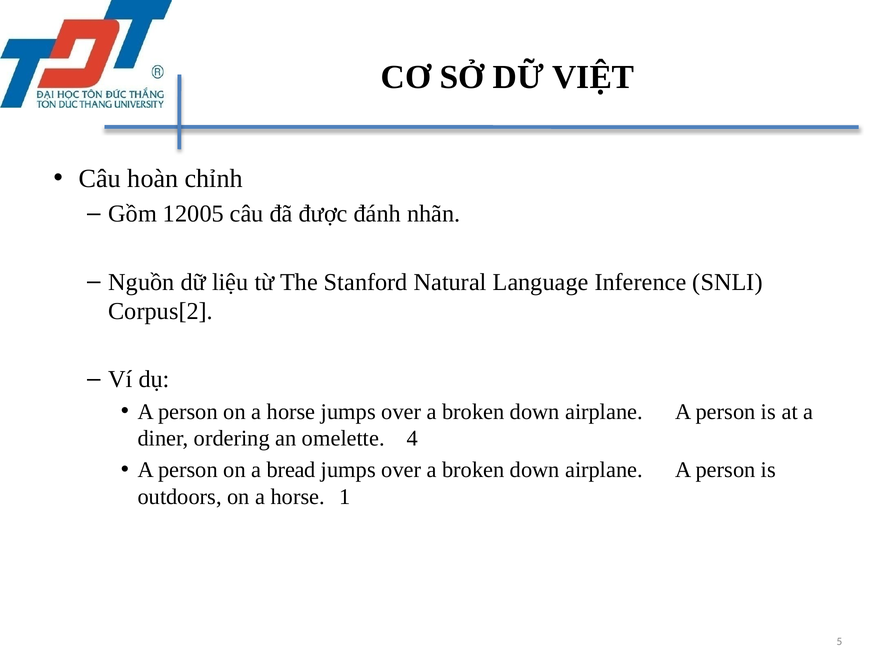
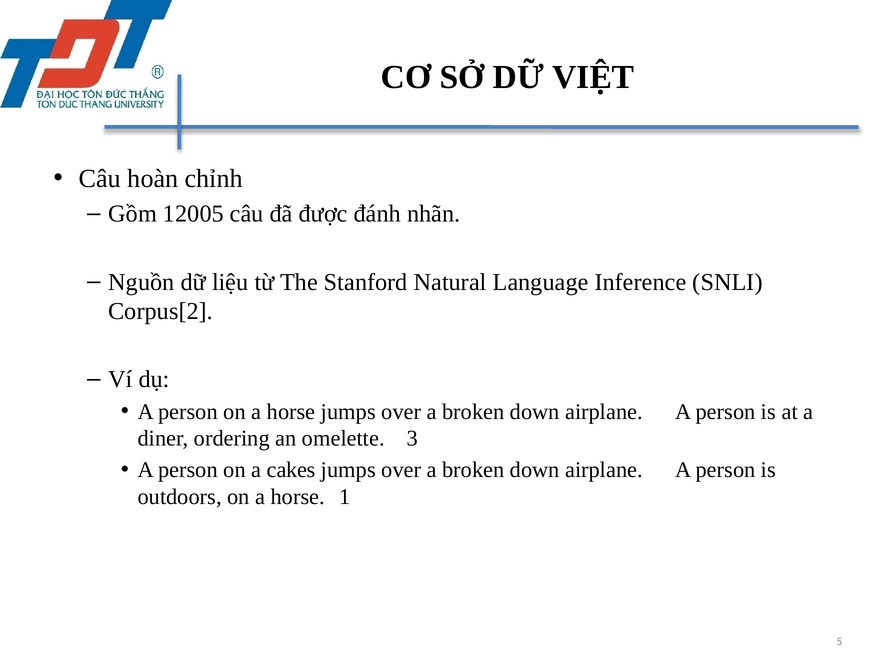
4: 4 -> 3
bread: bread -> cakes
